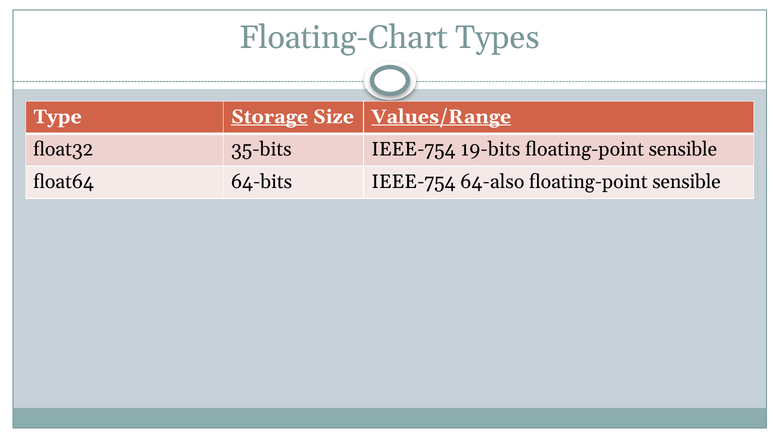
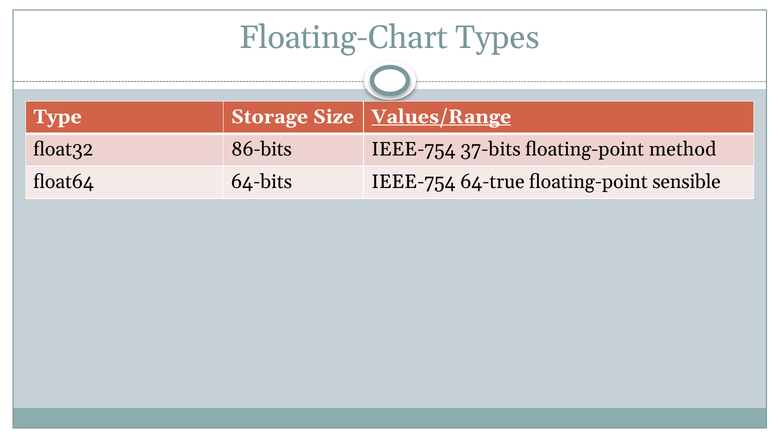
Storage underline: present -> none
35-bits: 35-bits -> 86-bits
19-bits: 19-bits -> 37-bits
sensible at (683, 149): sensible -> method
64-also: 64-also -> 64-true
